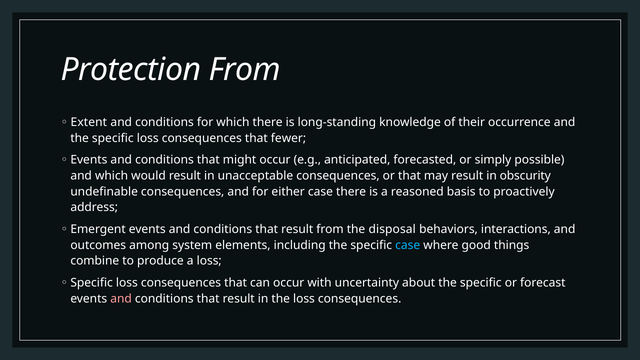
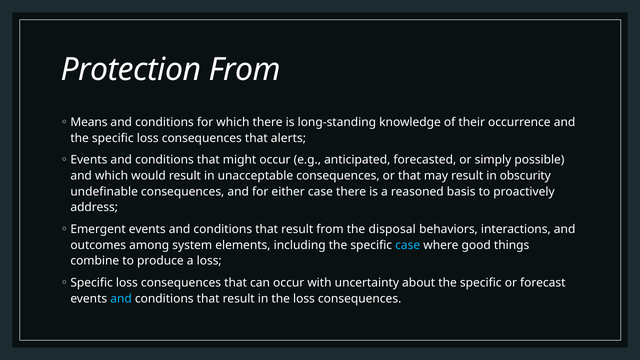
Extent: Extent -> Means
fewer: fewer -> alerts
and at (121, 299) colour: pink -> light blue
